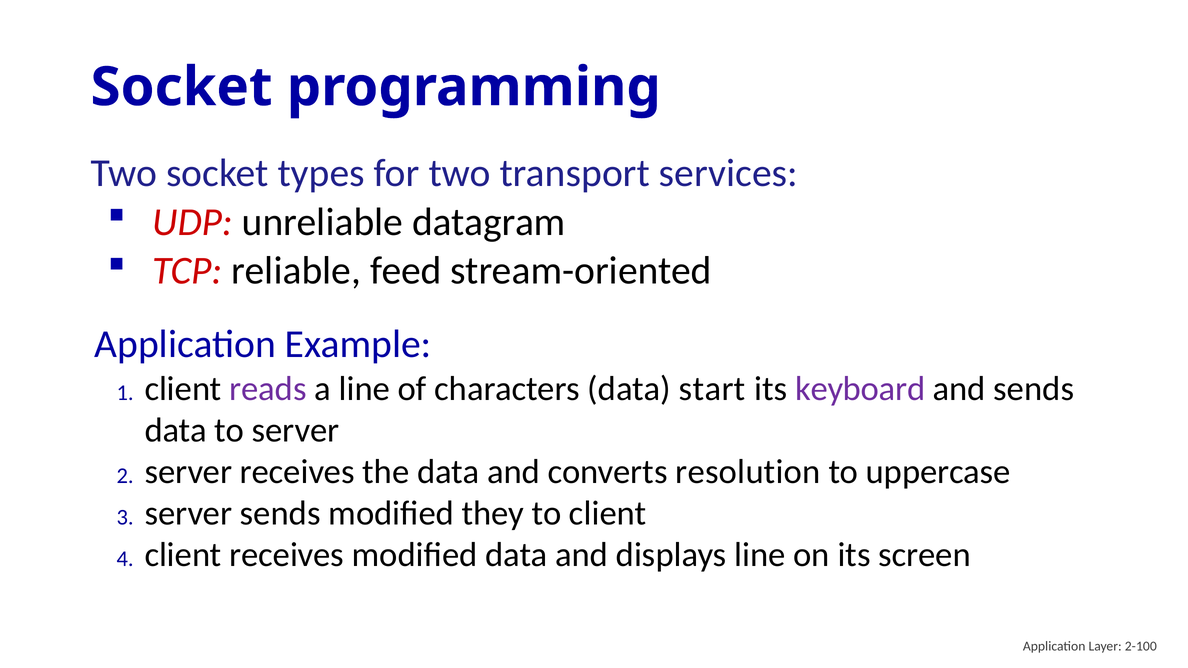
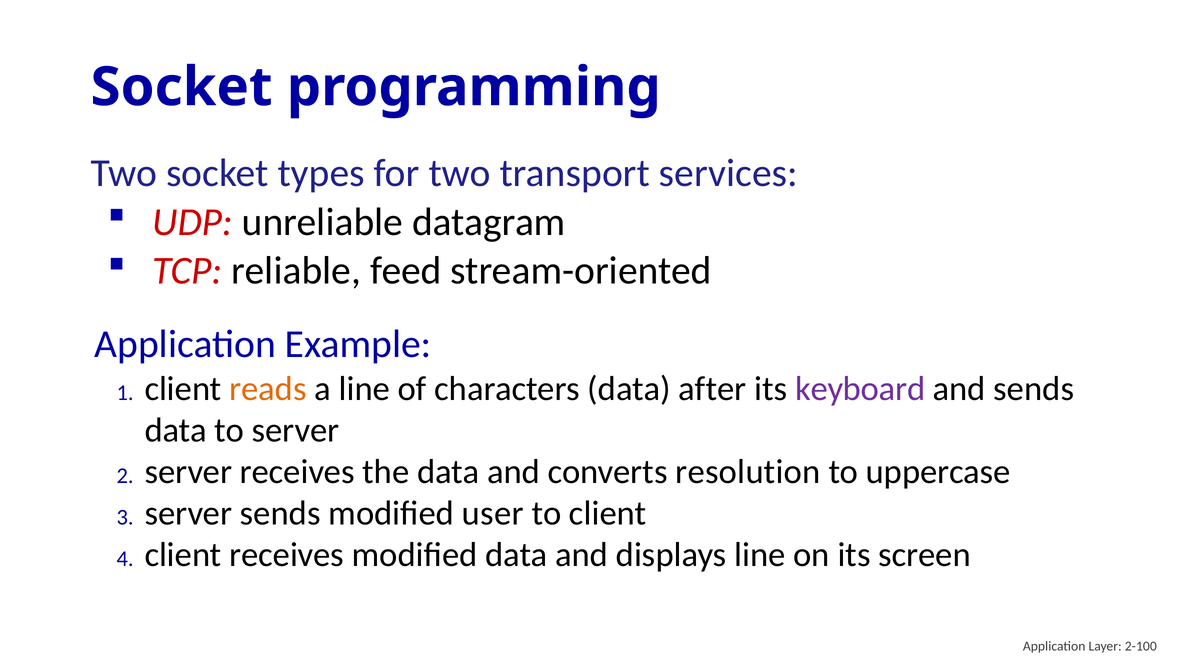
reads colour: purple -> orange
start: start -> after
they: they -> user
